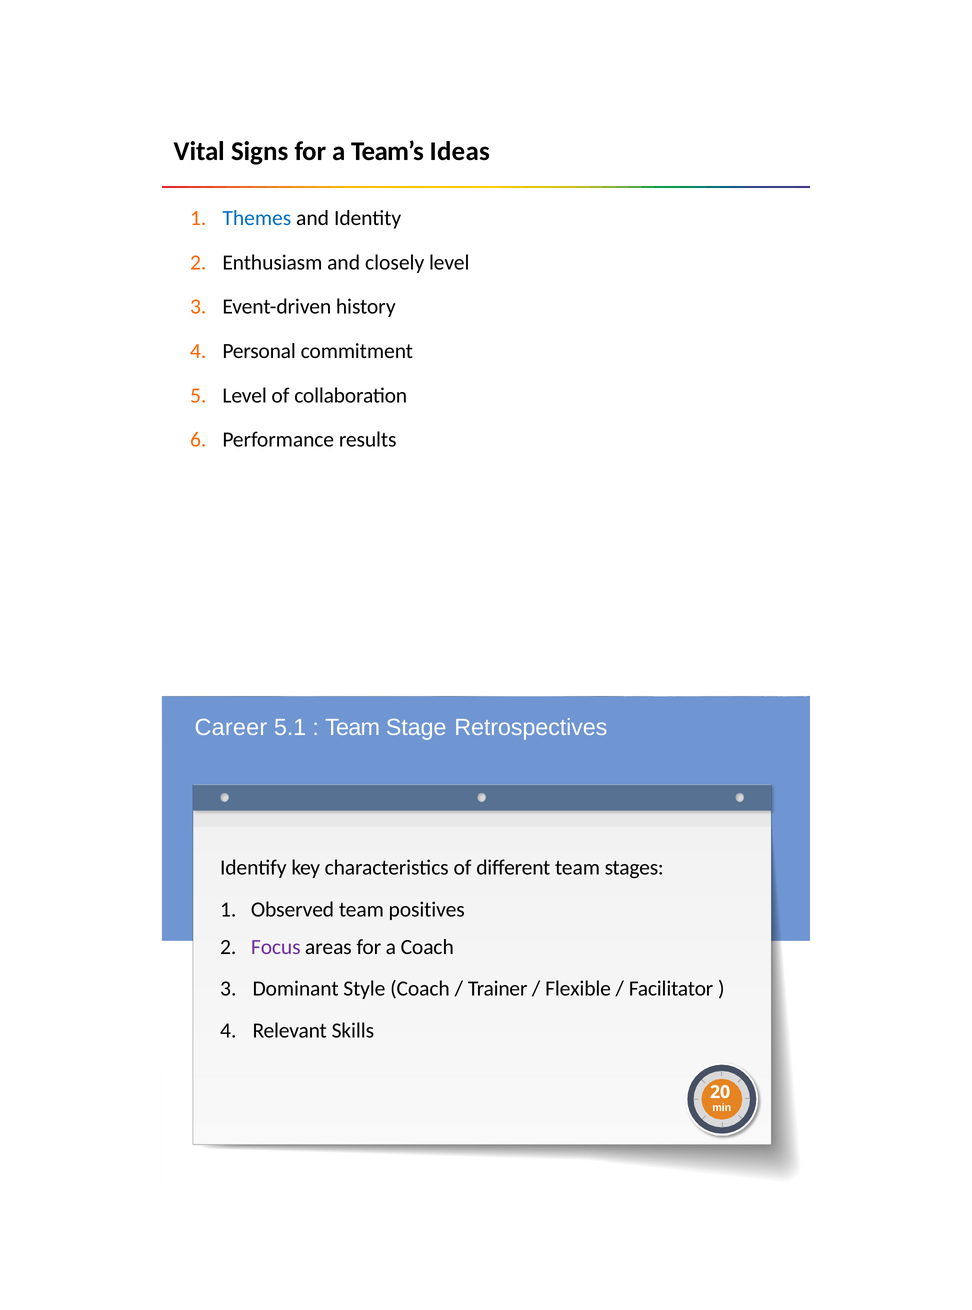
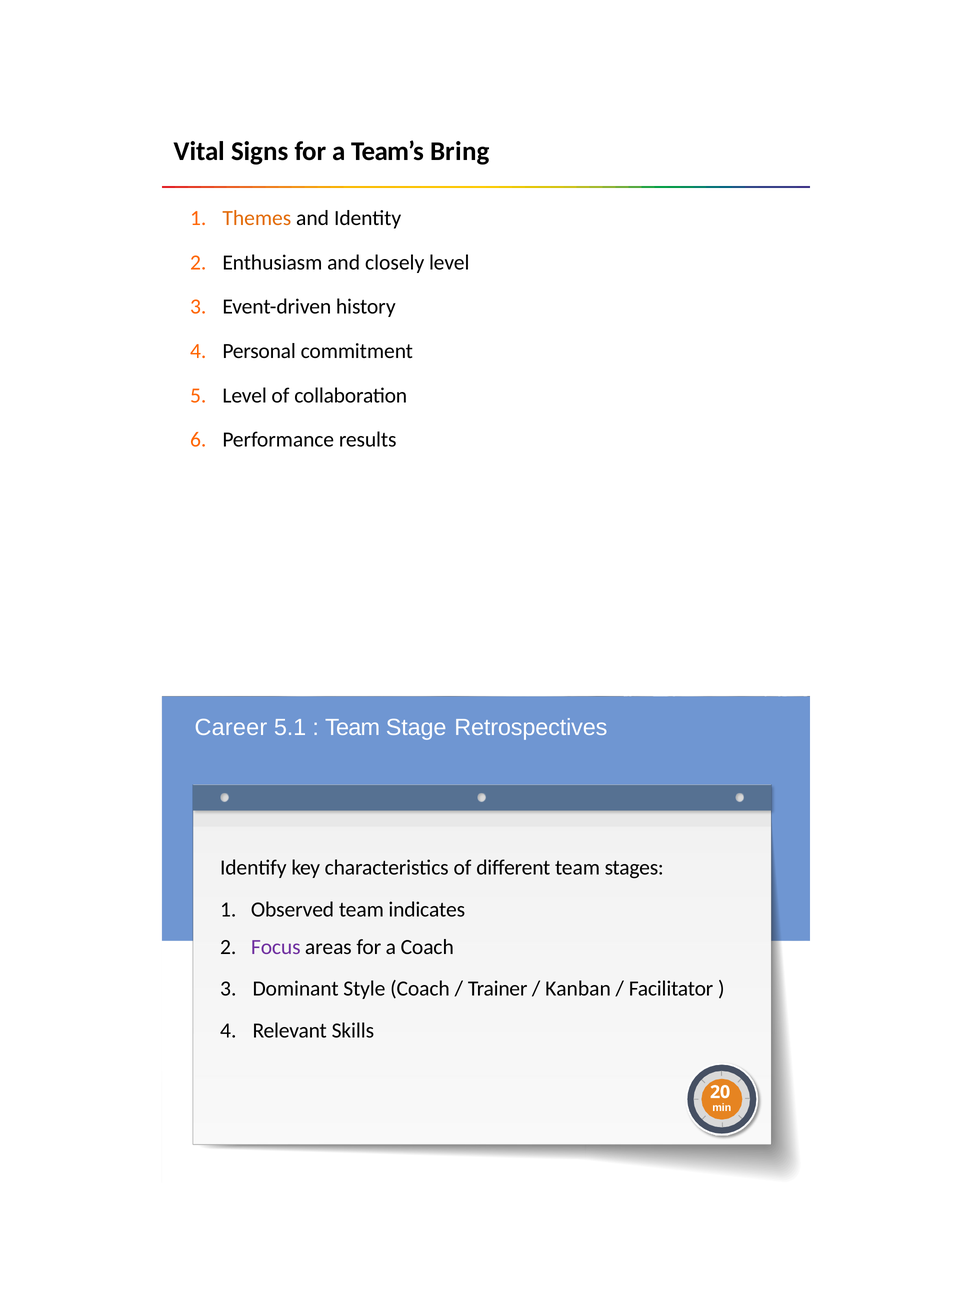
Ideas: Ideas -> Bring
Themes colour: blue -> orange
positives: positives -> indicates
Flexible: Flexible -> Kanban
